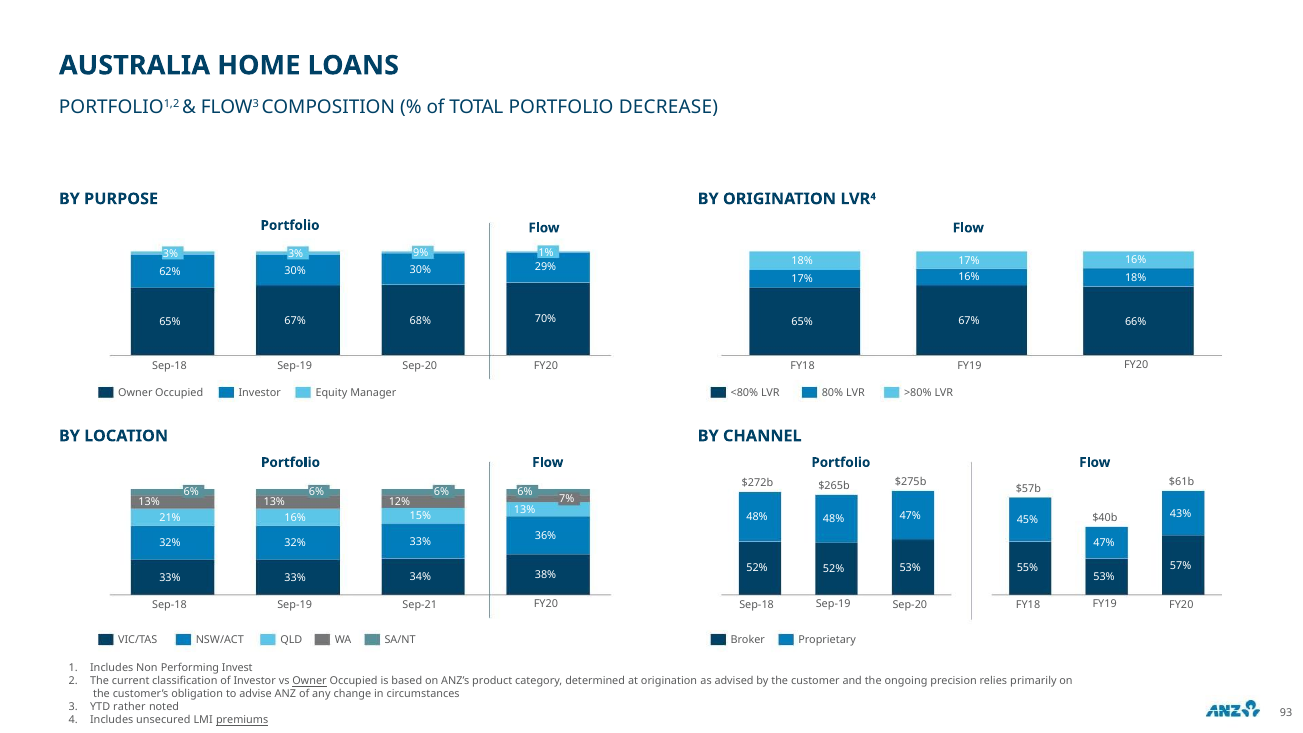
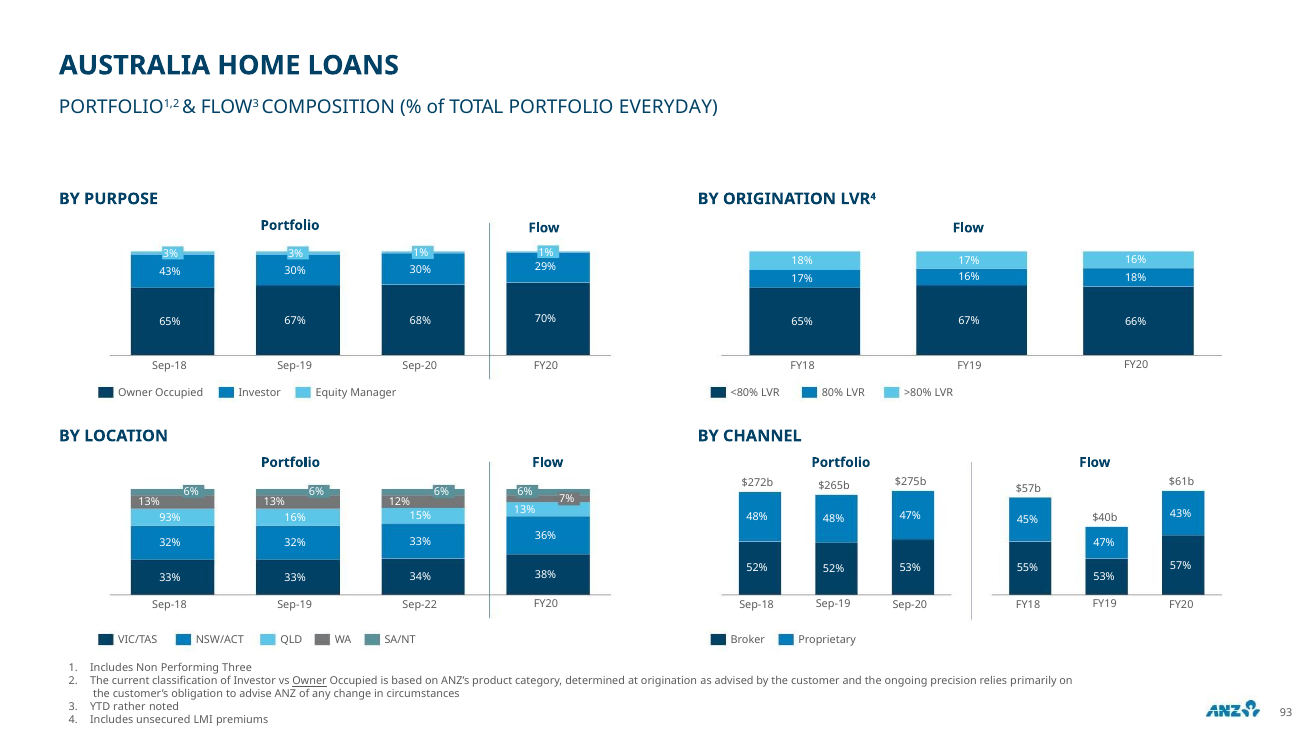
DECREASE: DECREASE -> EVERYDAY
3% 9%: 9% -> 1%
62% at (170, 272): 62% -> 43%
21%: 21% -> 93%
Sep-21: Sep-21 -> Sep-22
Invest: Invest -> Three
premiums underline: present -> none
